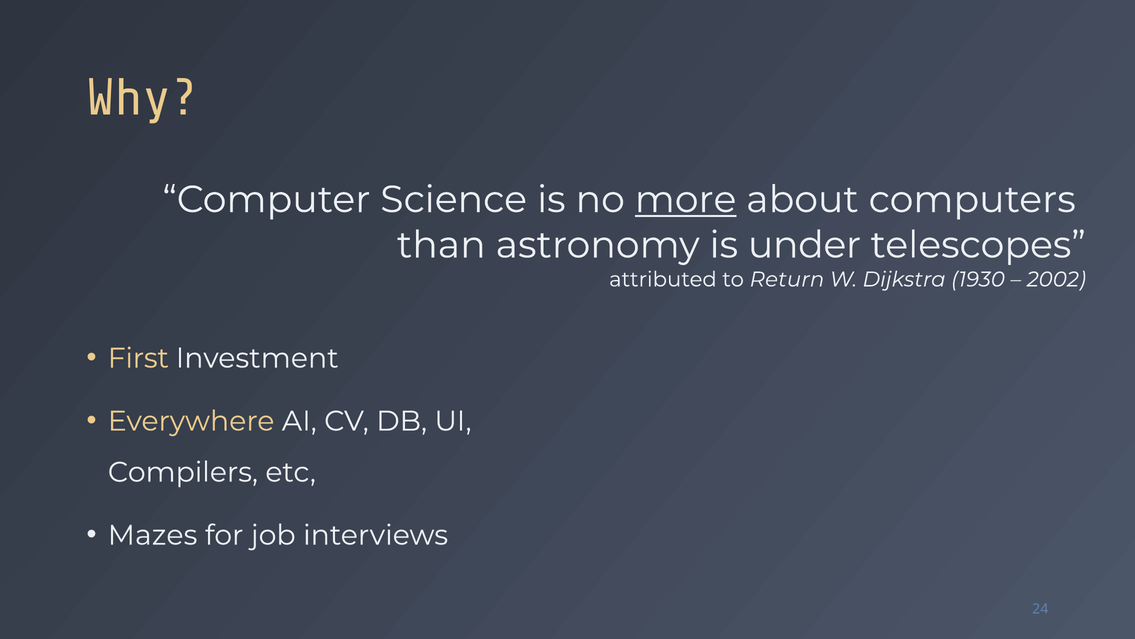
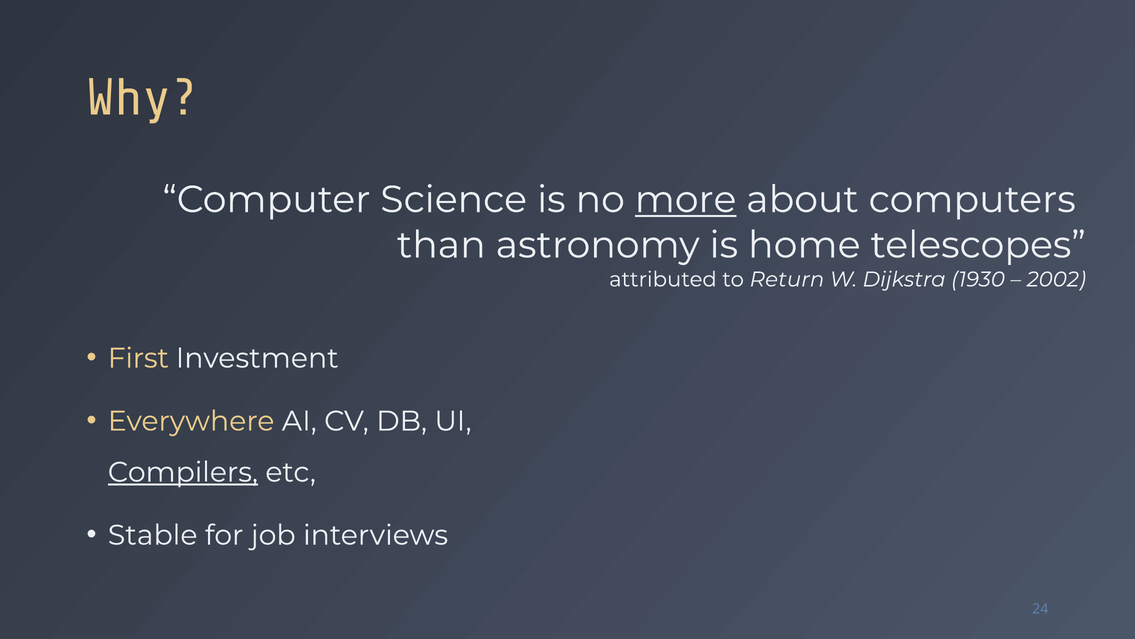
under: under -> home
Compilers underline: none -> present
Mazes: Mazes -> Stable
